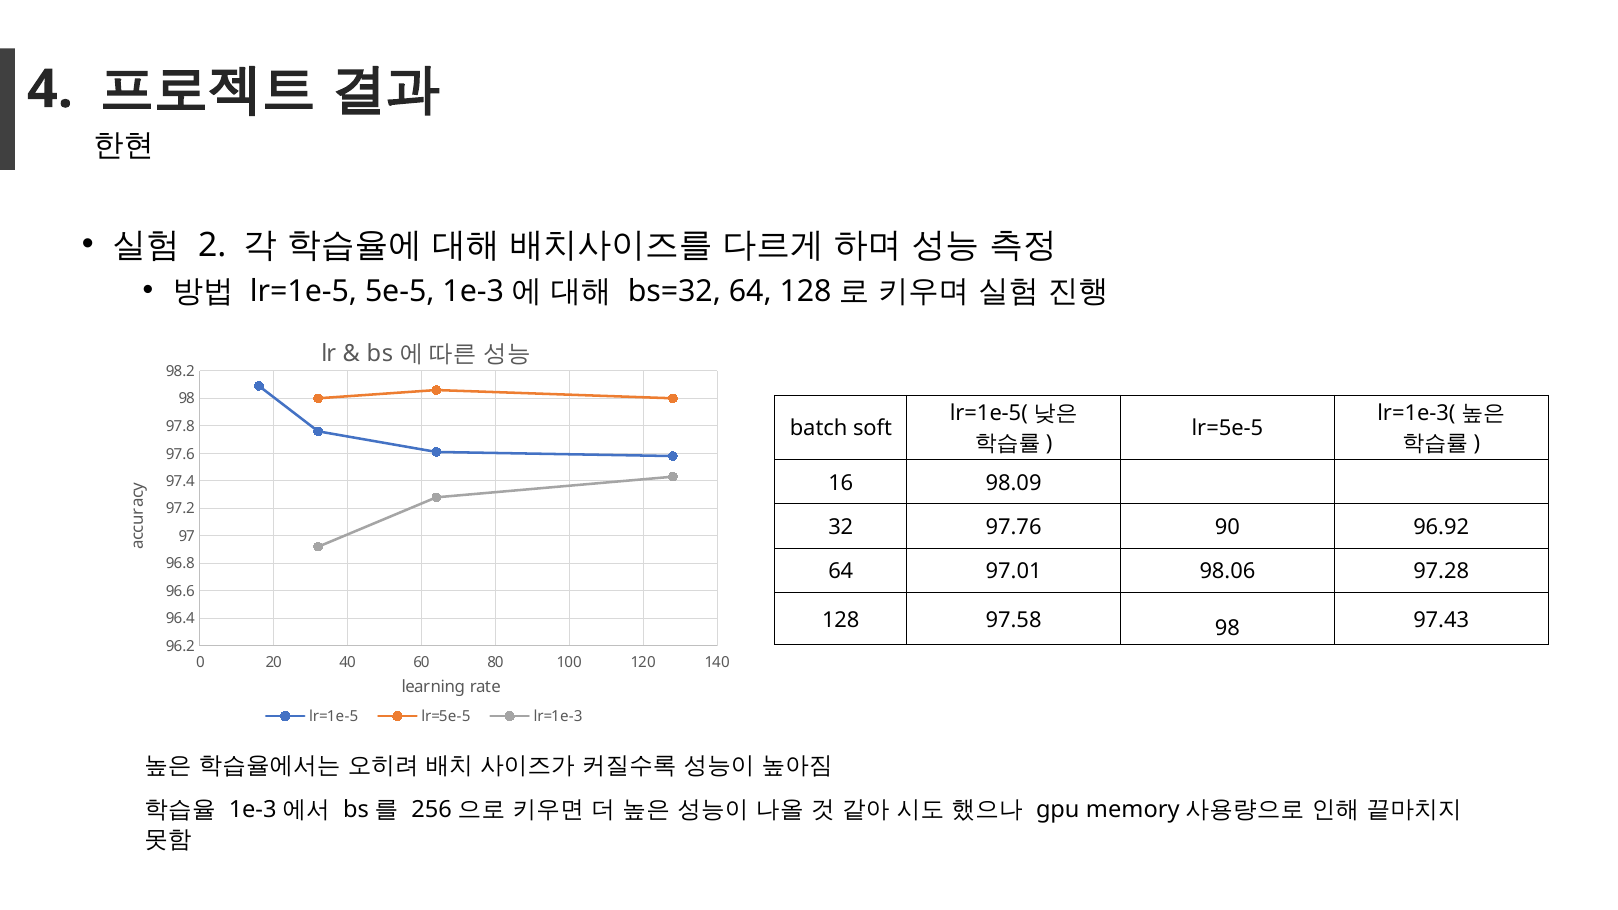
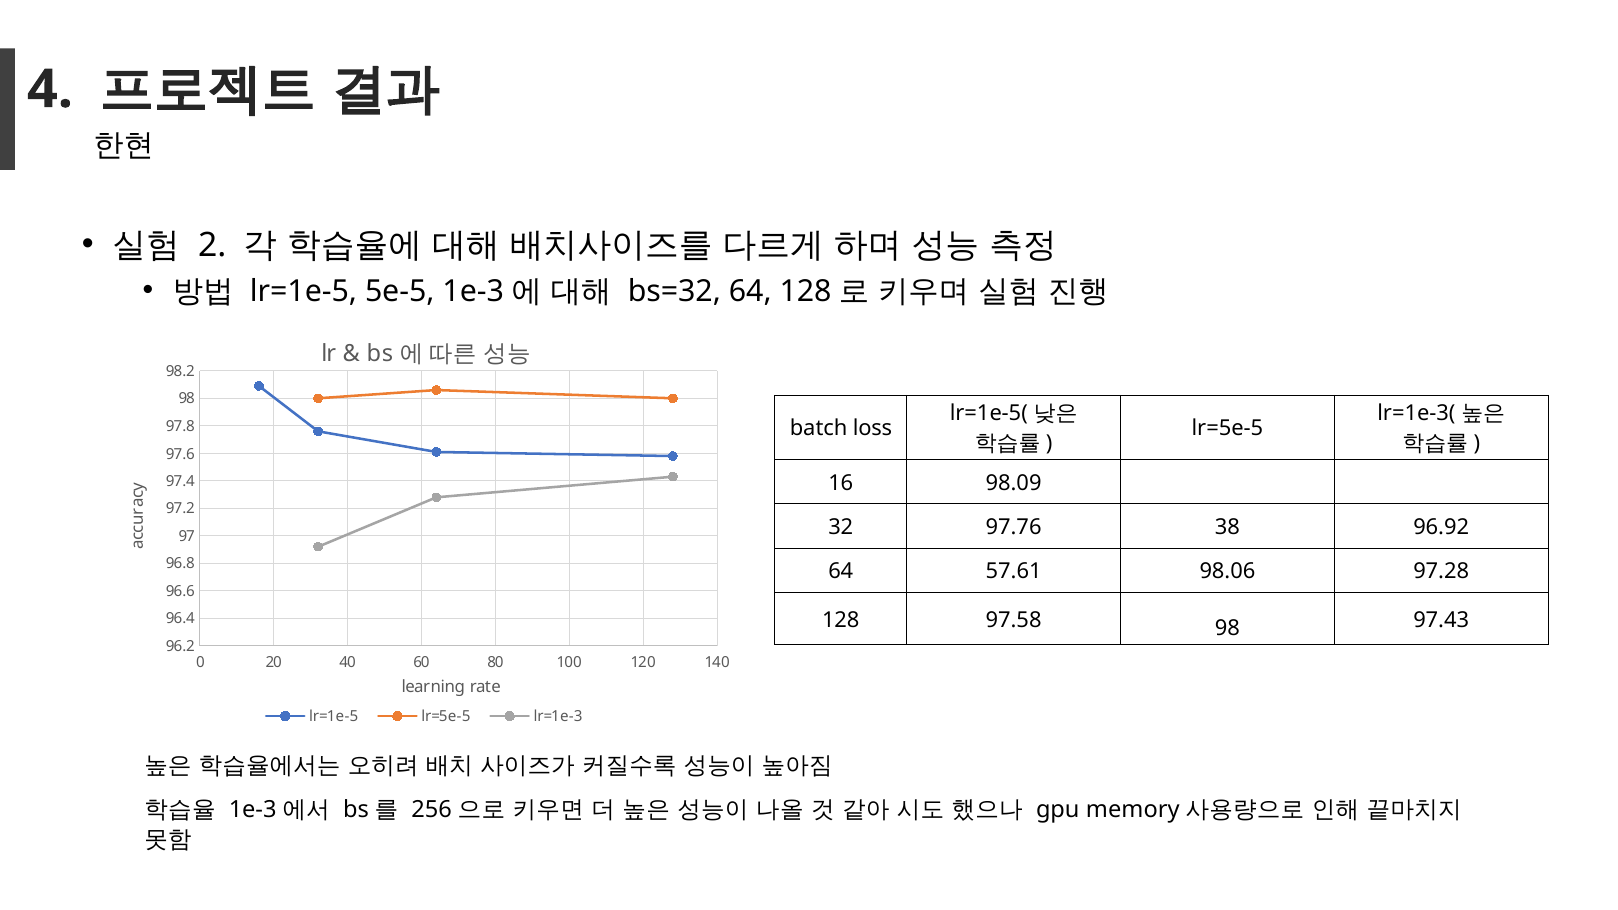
soft: soft -> loss
90: 90 -> 38
97.01: 97.01 -> 57.61
